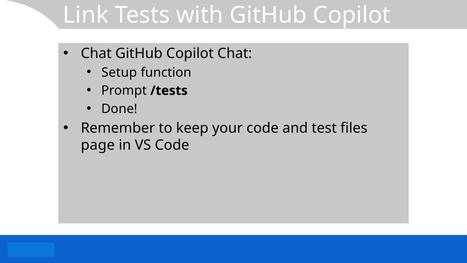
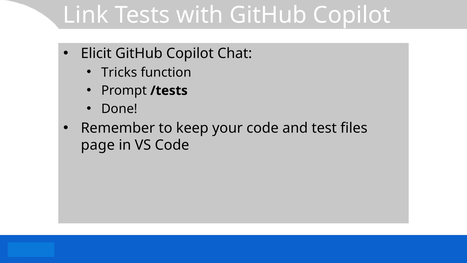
Chat at (96, 54): Chat -> Elicit
Setup: Setup -> Tricks
